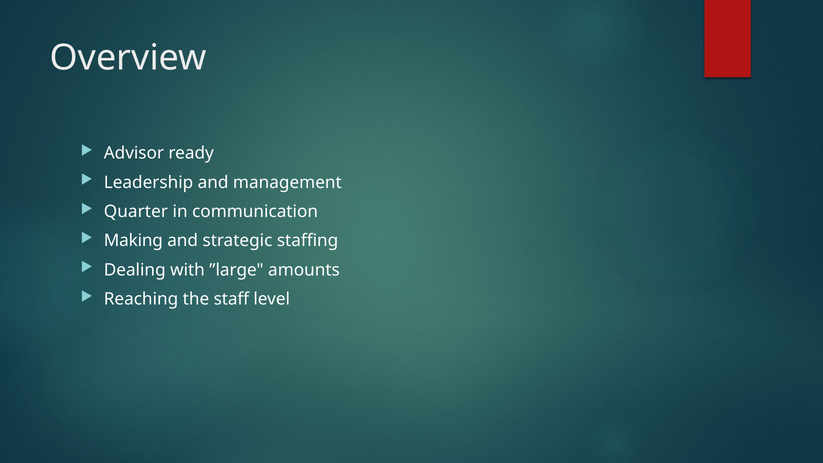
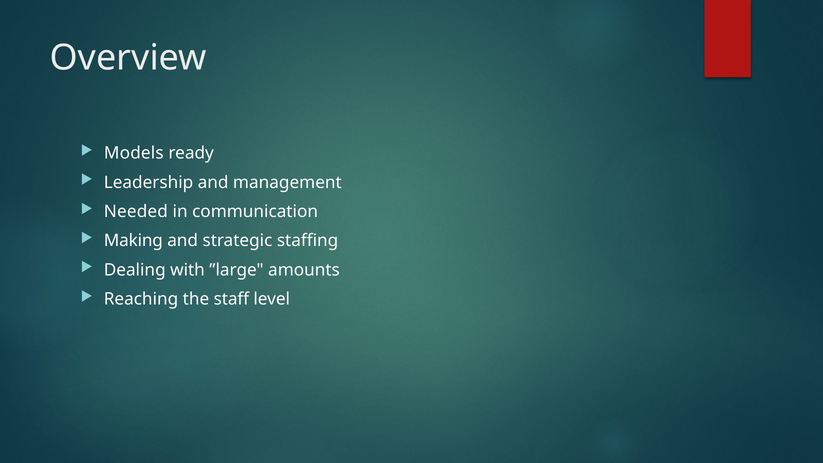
Advisor: Advisor -> Models
Quarter: Quarter -> Needed
